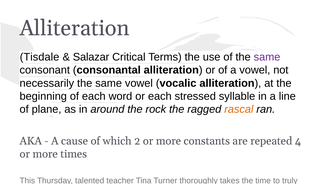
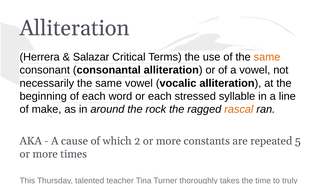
Tisdale: Tisdale -> Herrera
same at (267, 57) colour: purple -> orange
plane: plane -> make
4: 4 -> 5
